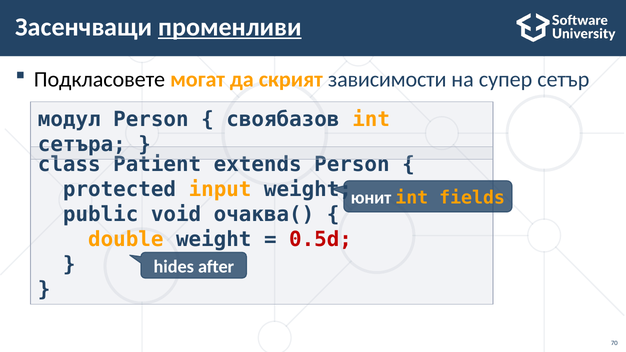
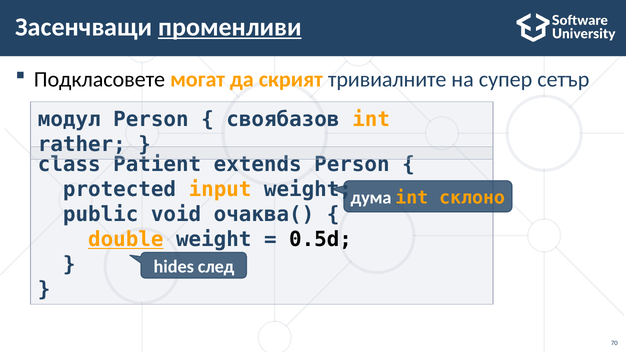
зависимости: зависимости -> тривиалните
сетъра: сетъра -> rather
юнит: юнит -> дума
fields: fields -> склоно
double underline: none -> present
0.5d colour: red -> black
after: after -> след
